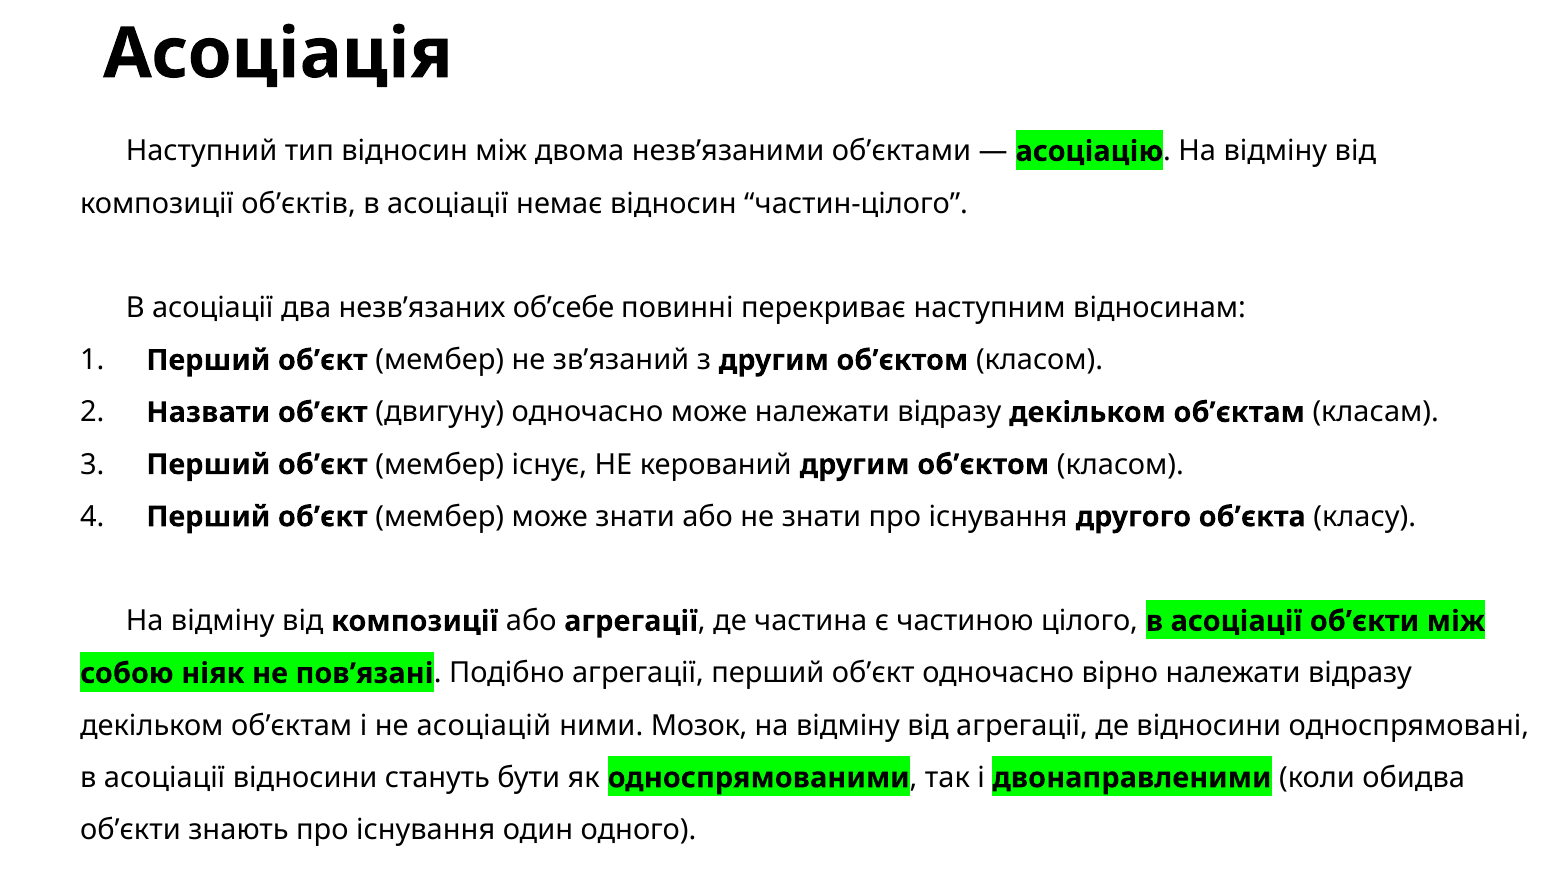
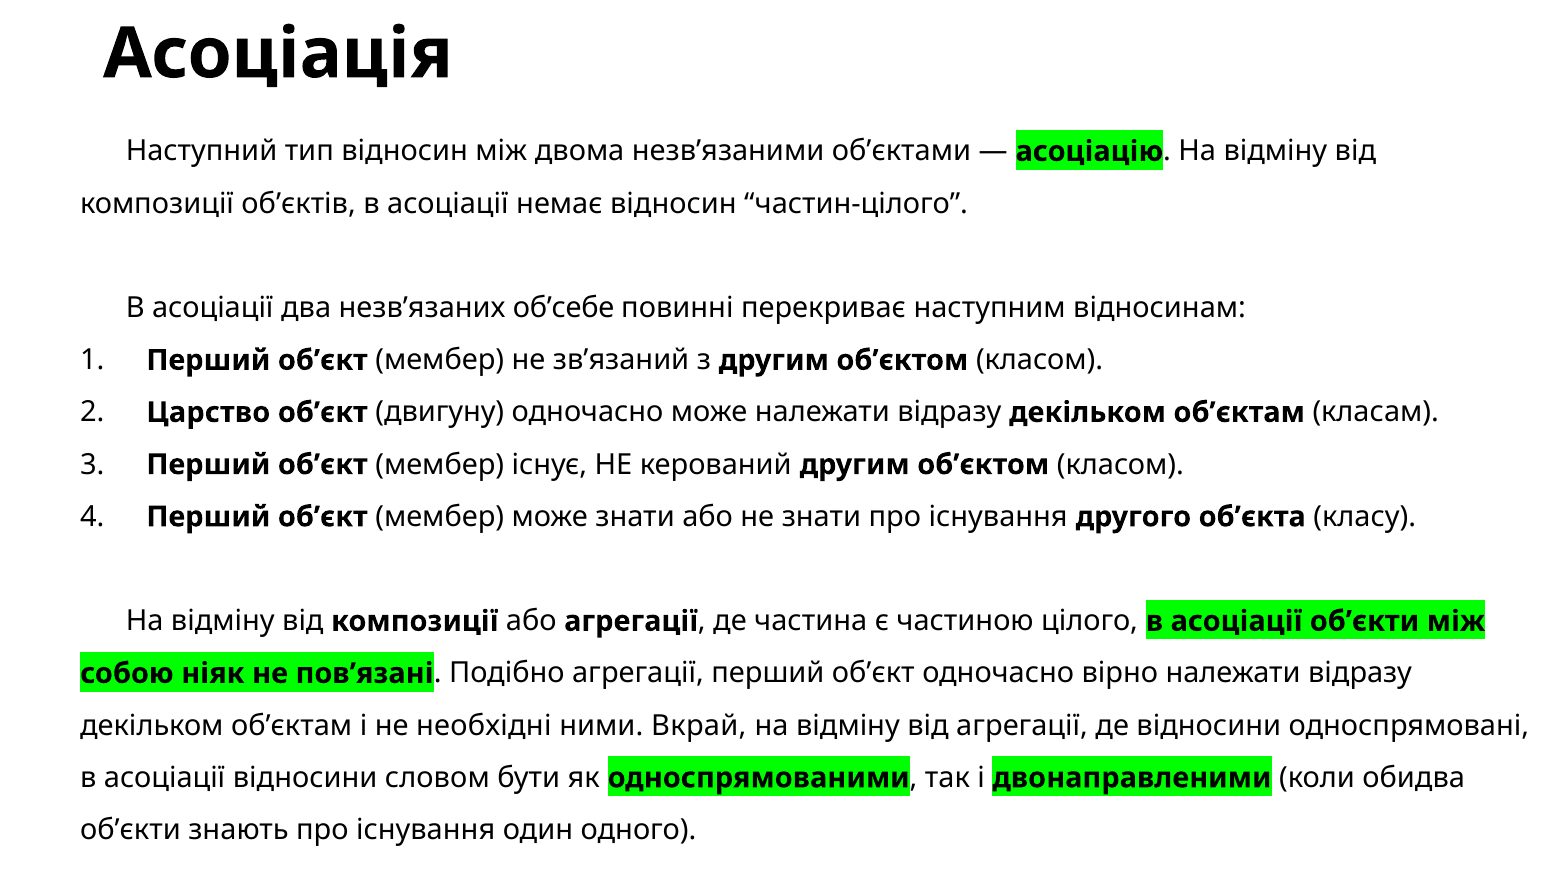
Назвати: Назвати -> Царство
асоціацій: асоціацій -> необхідні
Мозок: Мозок -> Вкрай
стануть: стануть -> словом
